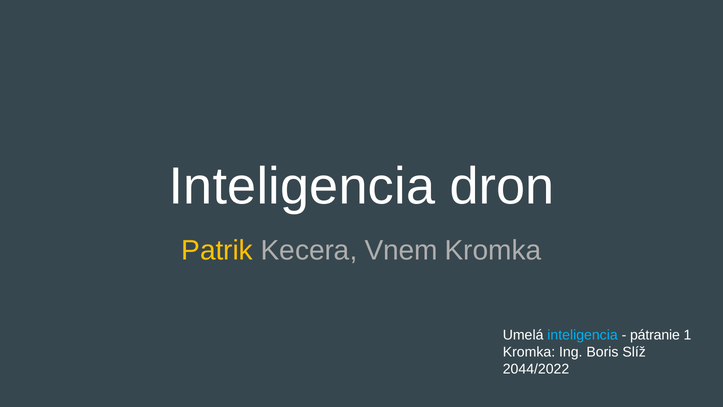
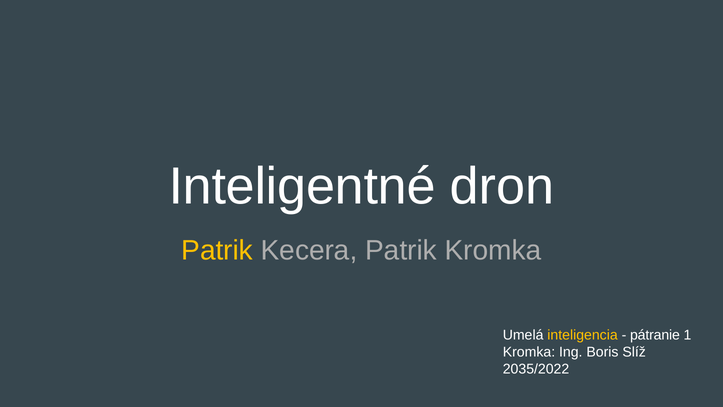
Inteligencia at (302, 186): Inteligencia -> Inteligentné
Kecera Vnem: Vnem -> Patrik
inteligencia at (583, 335) colour: light blue -> yellow
2044/2022: 2044/2022 -> 2035/2022
